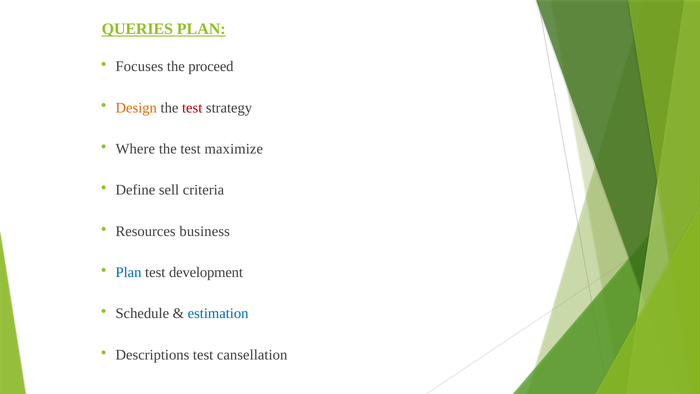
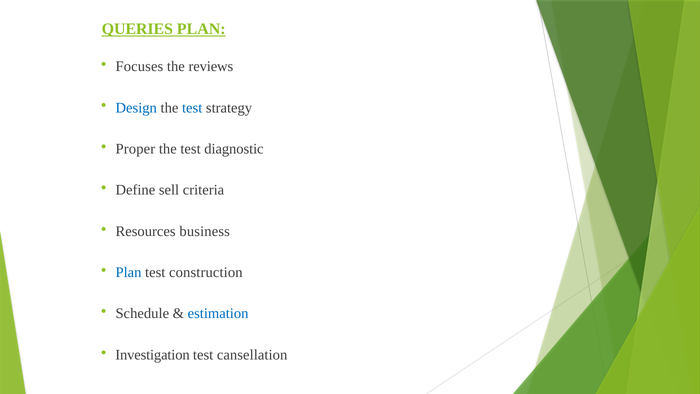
proceed: proceed -> reviews
Design colour: orange -> blue
test at (192, 108) colour: red -> blue
Where: Where -> Proper
maximize: maximize -> diagnostic
development: development -> construction
Descriptions: Descriptions -> Investigation
